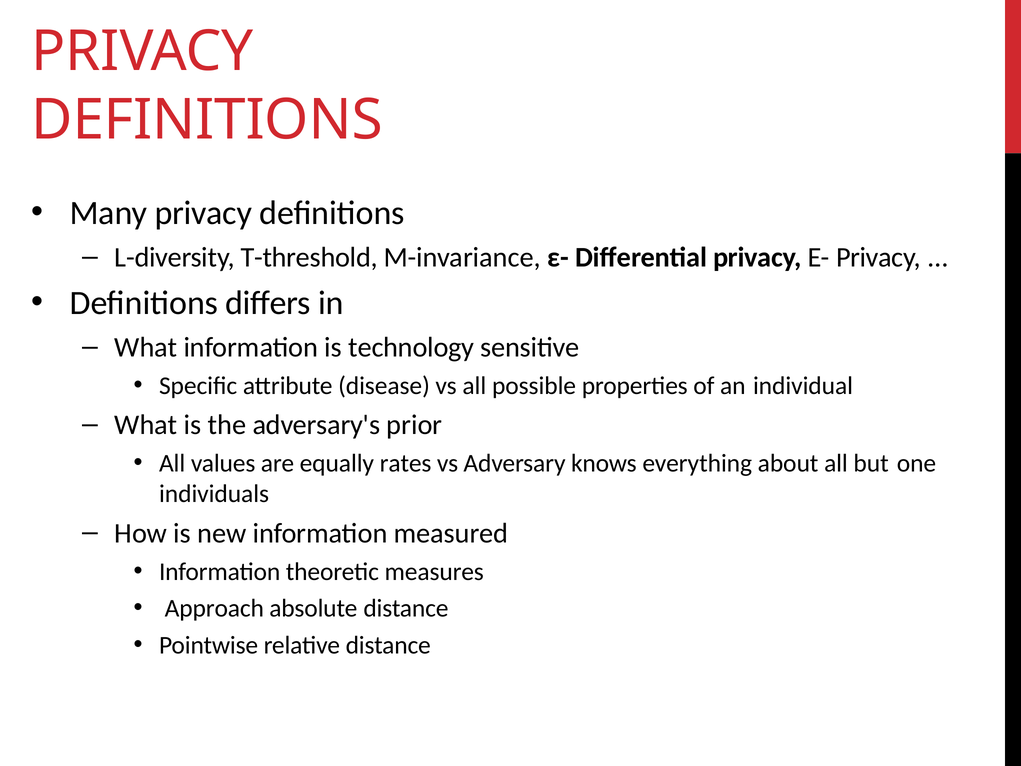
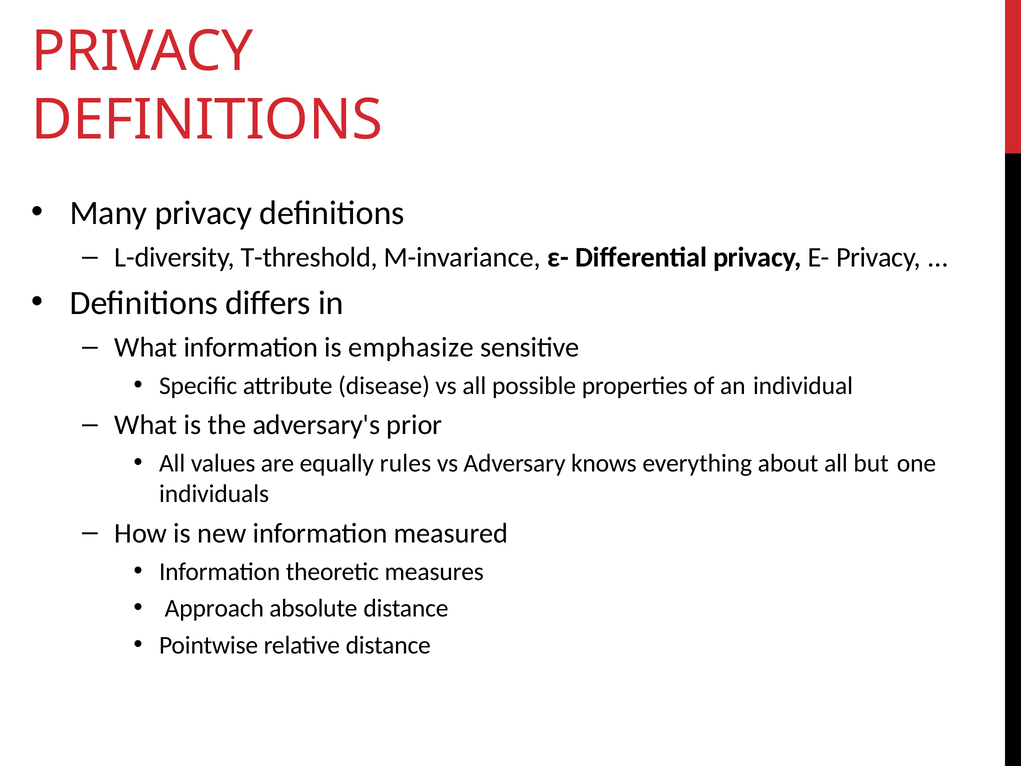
technology: technology -> emphasize
rates: rates -> rules
